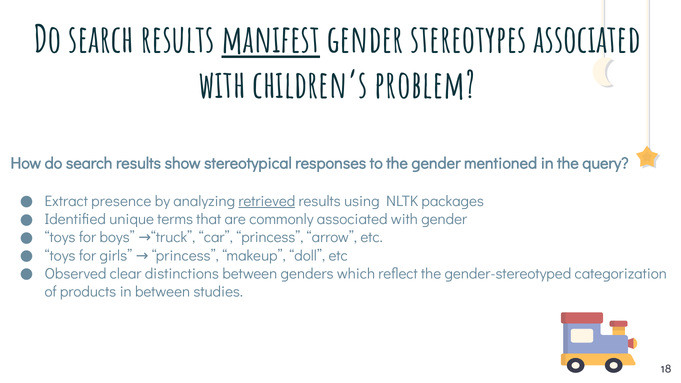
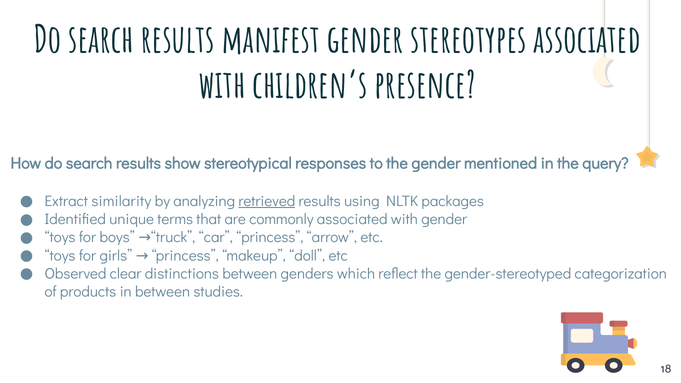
manifest underline: present -> none
problem: problem -> presence
presence: presence -> similarity
